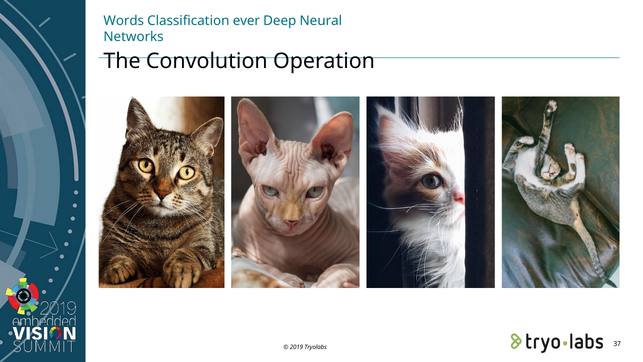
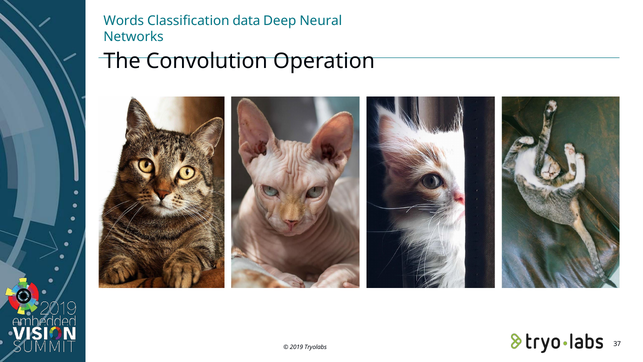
ever: ever -> data
